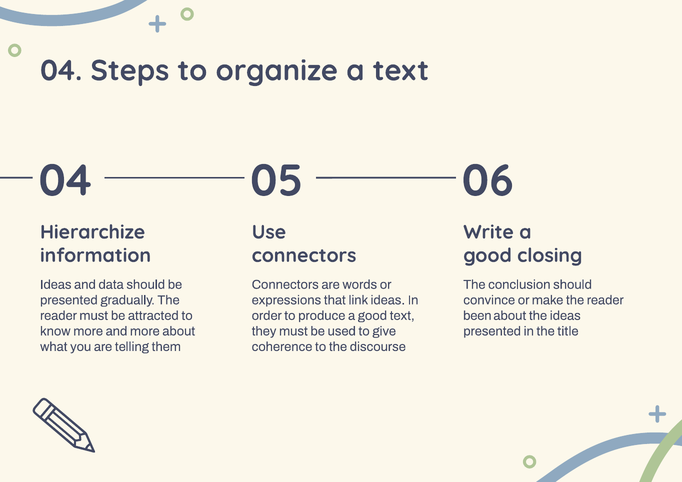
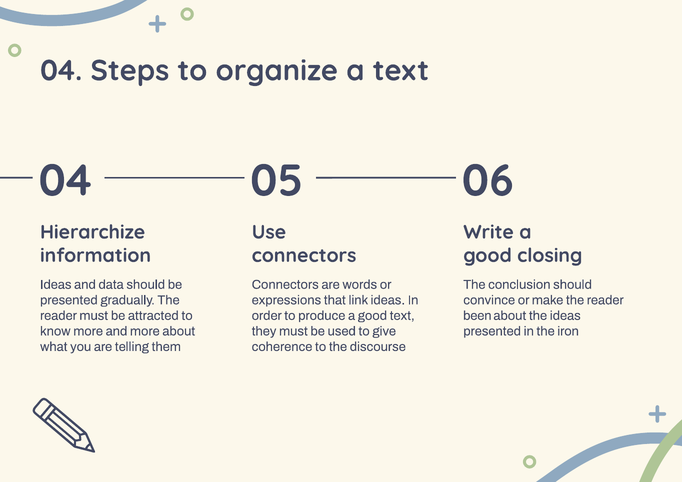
title: title -> iron
